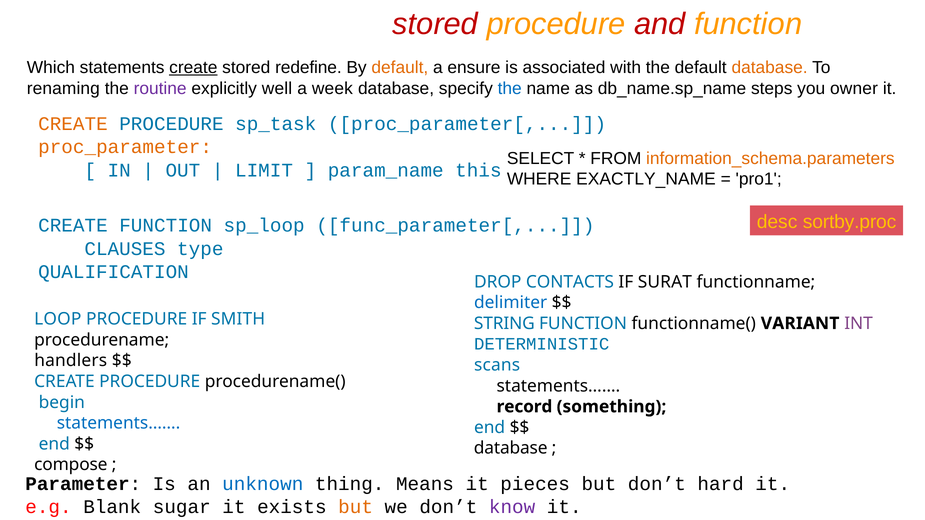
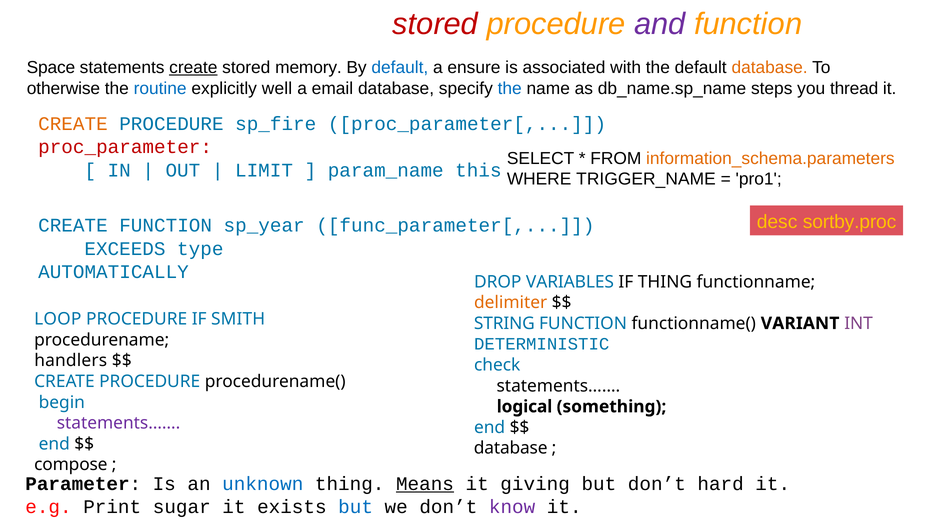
and colour: red -> purple
Which: Which -> Space
redefine: redefine -> memory
default at (400, 68) colour: orange -> blue
renaming: renaming -> otherwise
routine colour: purple -> blue
week: week -> email
owner: owner -> thread
sp_task: sp_task -> sp_fire
proc_parameter colour: orange -> red
EXACTLY_NAME: EXACTLY_NAME -> TRIGGER_NAME
sp_loop: sp_loop -> sp_year
CLAUSES: CLAUSES -> EXCEEDS
QUALIFICATION: QUALIFICATION -> AUTOMATICALLY
CONTACTS: CONTACTS -> VARIABLES
IF SURAT: SURAT -> THING
delimiter colour: blue -> orange
scans: scans -> check
record: record -> logical
statements…… at (119, 423) colour: blue -> purple
Means underline: none -> present
pieces: pieces -> giving
Blank: Blank -> Print
but at (356, 507) colour: orange -> blue
